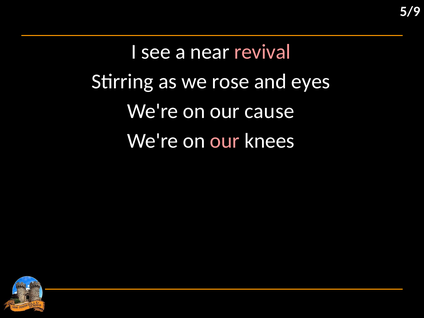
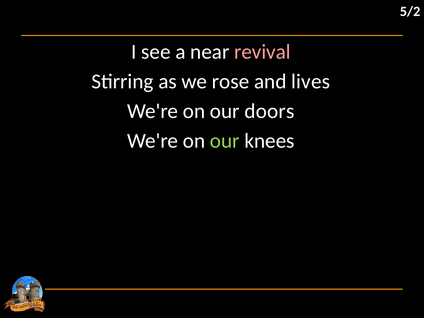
5/9: 5/9 -> 5/2
eyes: eyes -> lives
cause: cause -> doors
our at (225, 141) colour: pink -> light green
